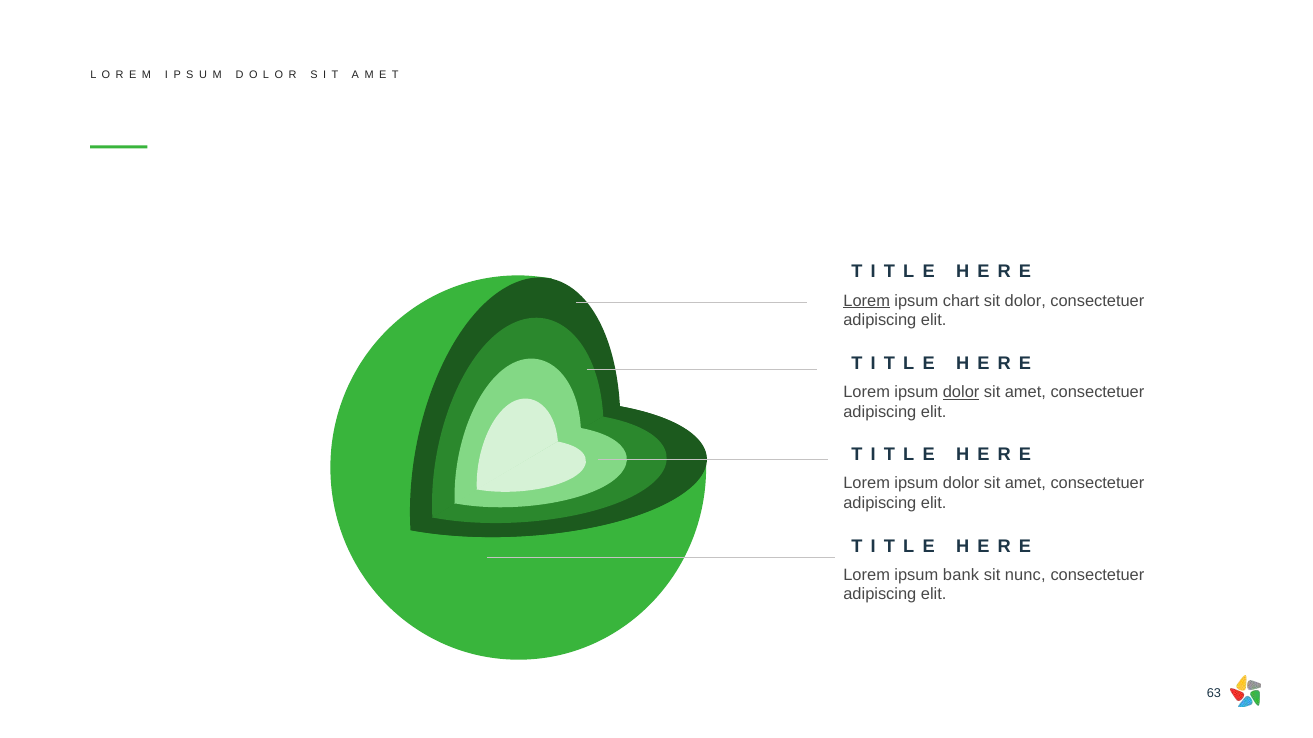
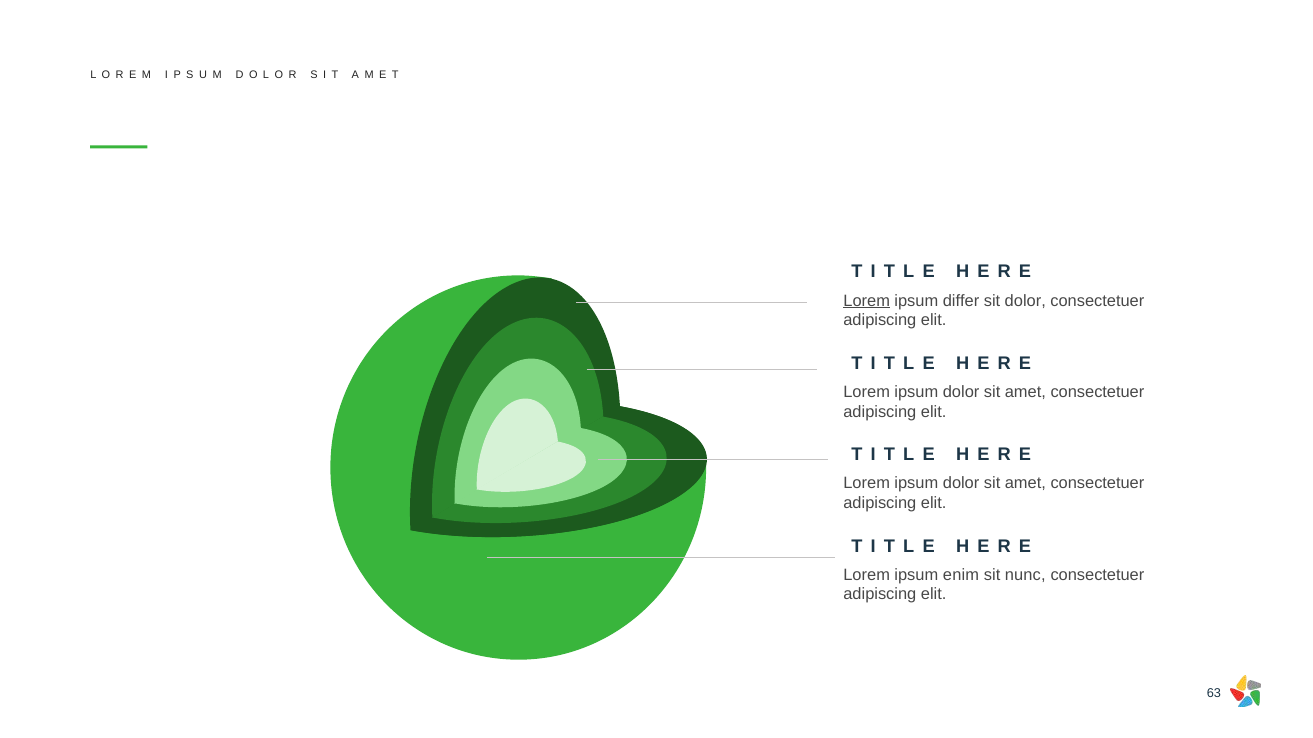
chart: chart -> differ
dolor at (961, 392) underline: present -> none
bank: bank -> enim
